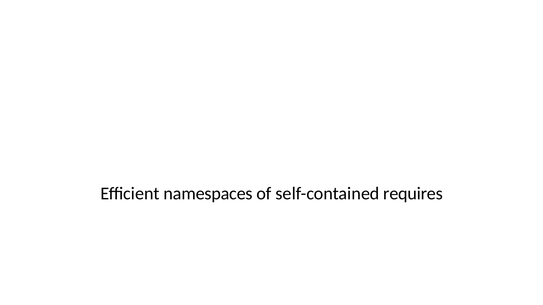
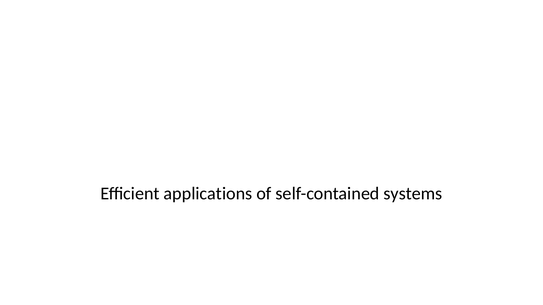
namespaces: namespaces -> applications
requires: requires -> systems
